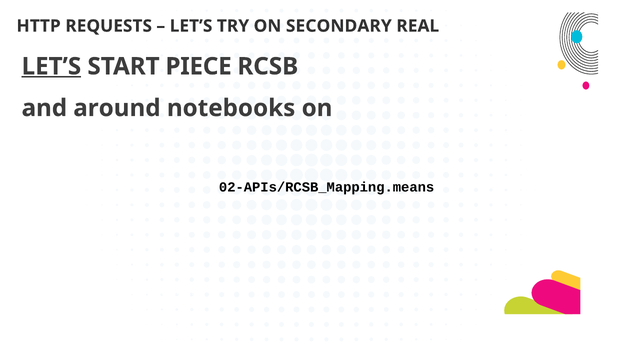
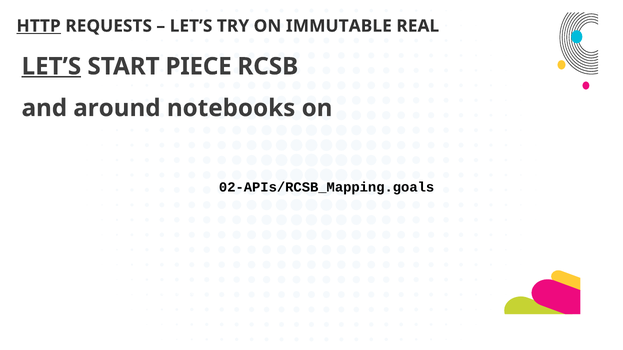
HTTP underline: none -> present
SECONDARY: SECONDARY -> IMMUTABLE
02-APIs/RCSB_Mapping.means: 02-APIs/RCSB_Mapping.means -> 02-APIs/RCSB_Mapping.goals
